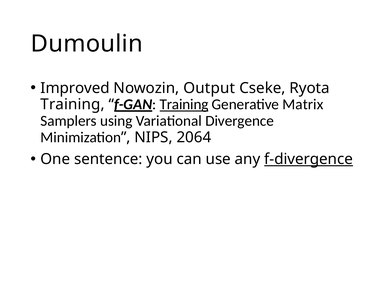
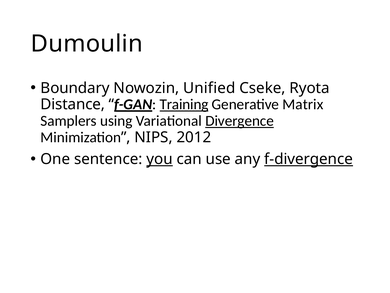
Improved: Improved -> Boundary
Output: Output -> Unified
Training at (73, 104): Training -> Distance
Divergence underline: none -> present
2064: 2064 -> 2012
you underline: none -> present
